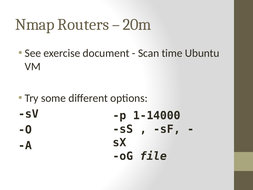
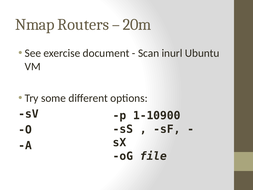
time: time -> inurl
1-14000: 1-14000 -> 1-10900
